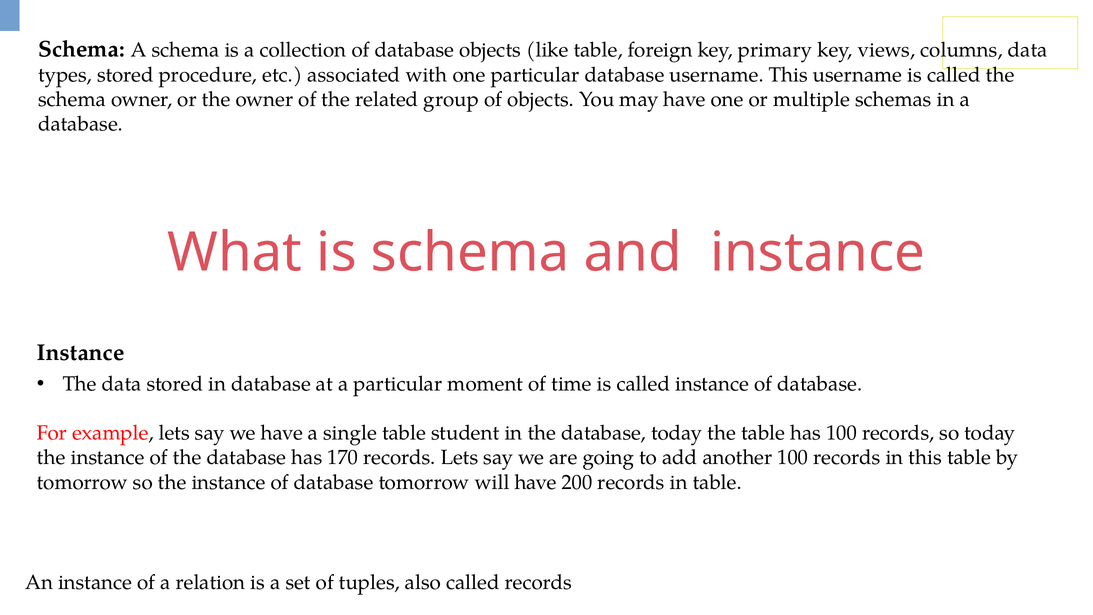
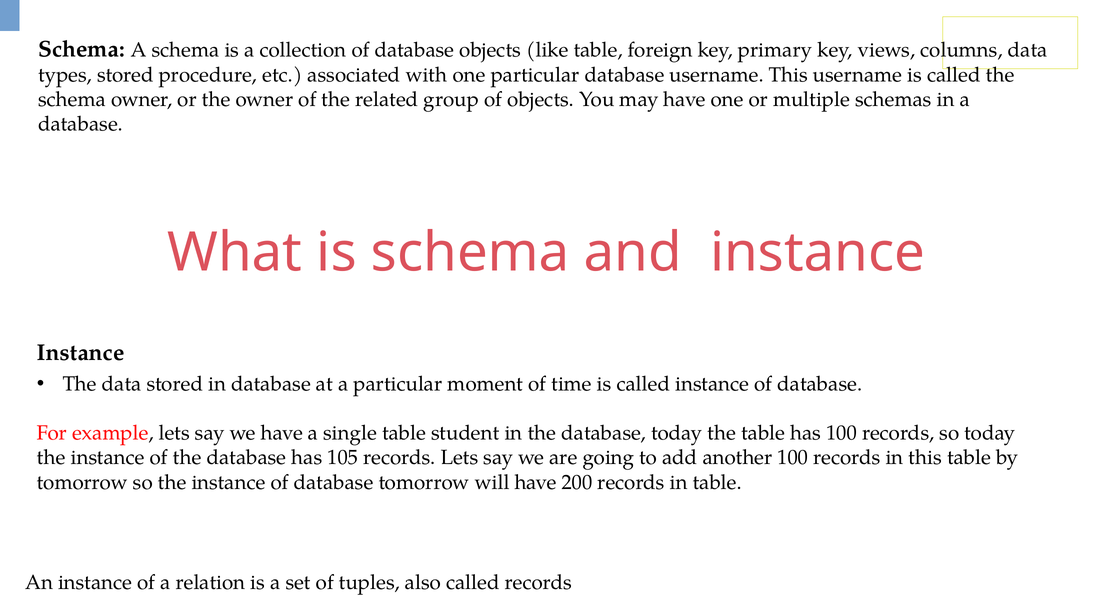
170: 170 -> 105
